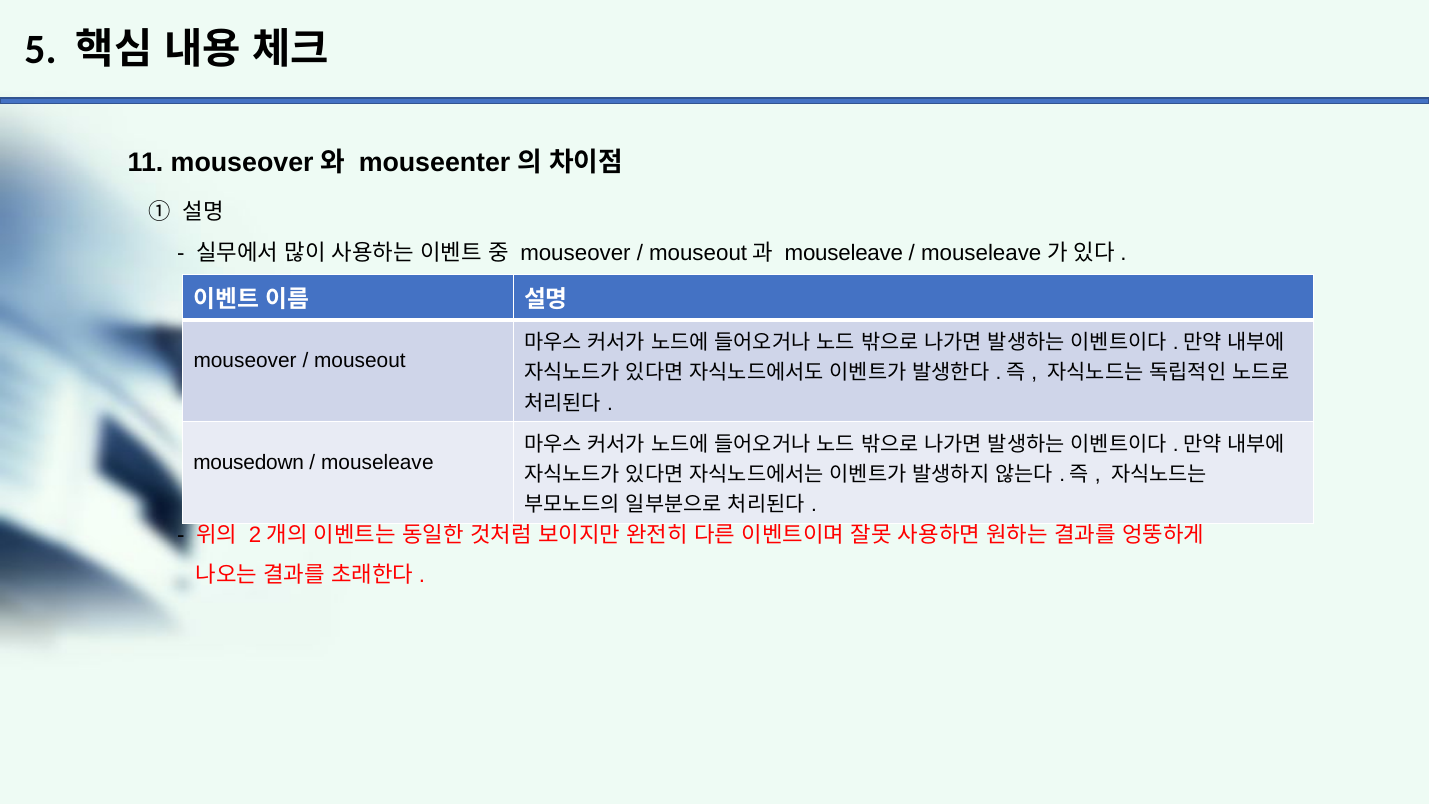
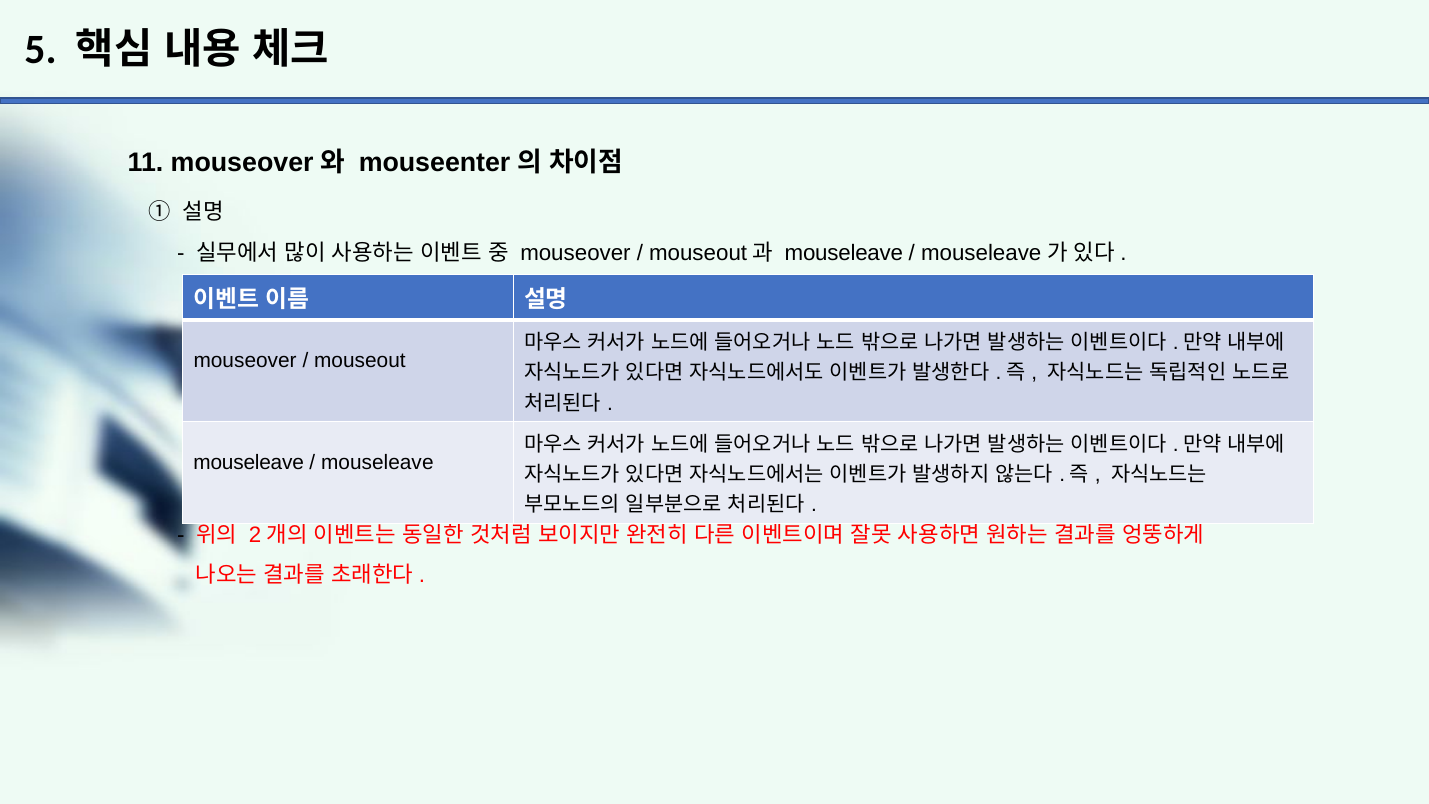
mousedown at (249, 462): mousedown -> mouseleave
